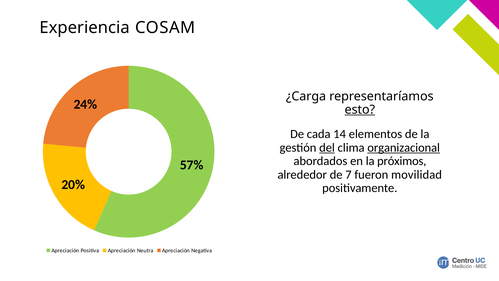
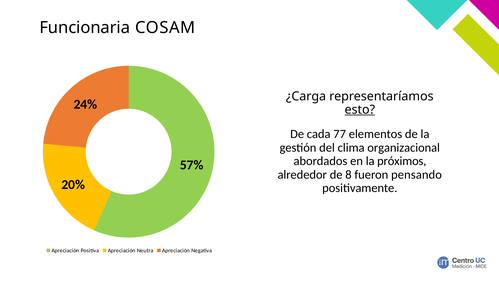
Experiencia: Experiencia -> Funcionaria
14: 14 -> 77
del underline: present -> none
organizacional underline: present -> none
7: 7 -> 8
movilidad: movilidad -> pensando
